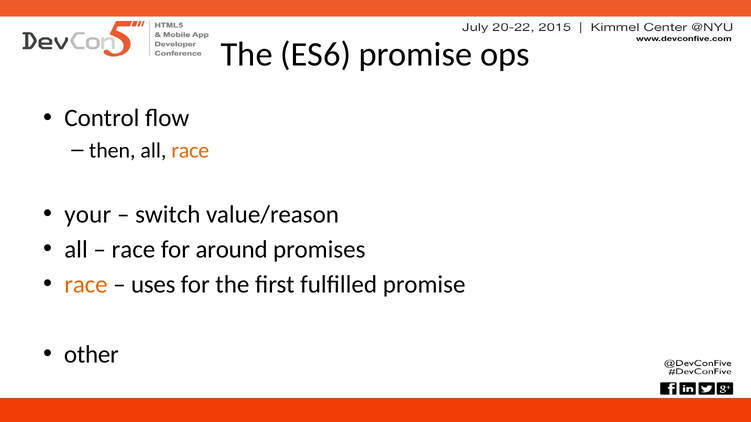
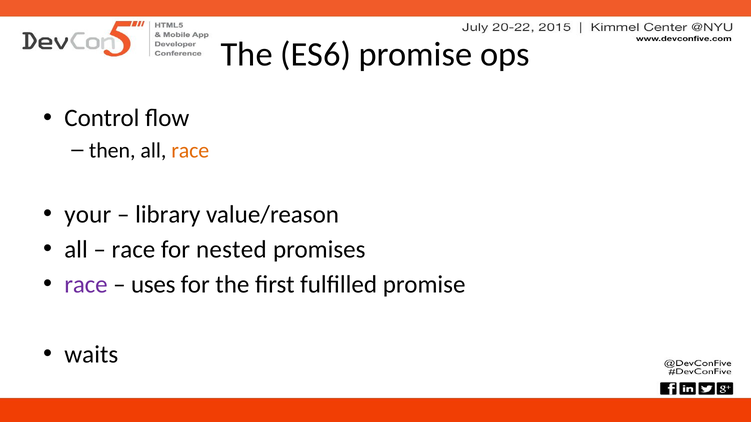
switch: switch -> library
around: around -> nested
race at (86, 285) colour: orange -> purple
other: other -> waits
